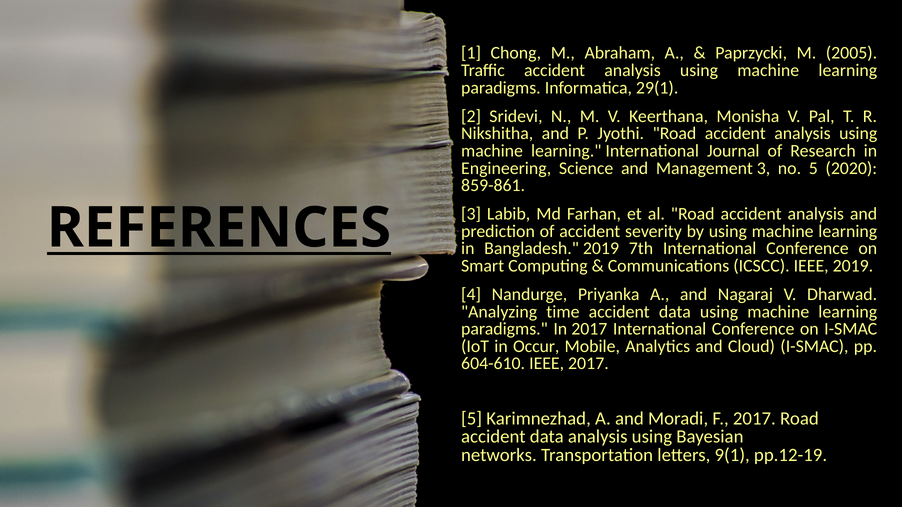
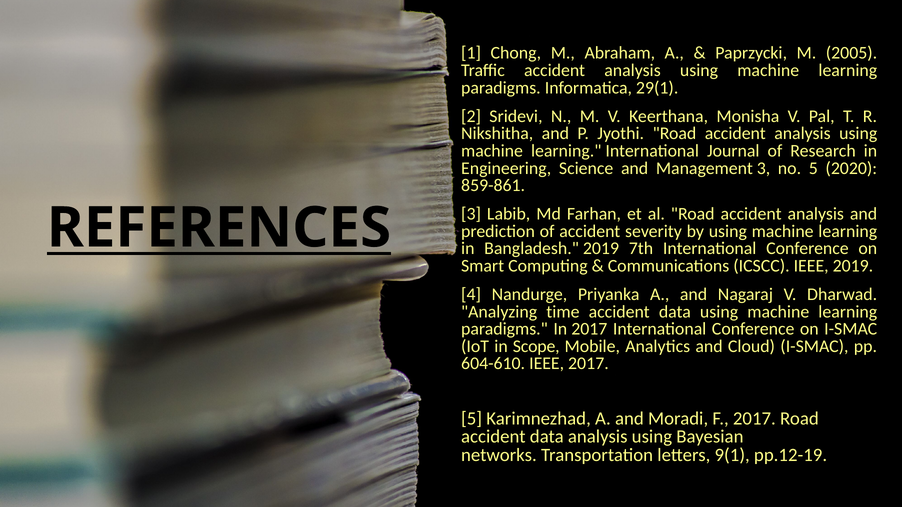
Occur: Occur -> Scope
